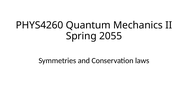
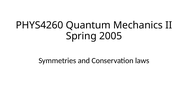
2055: 2055 -> 2005
